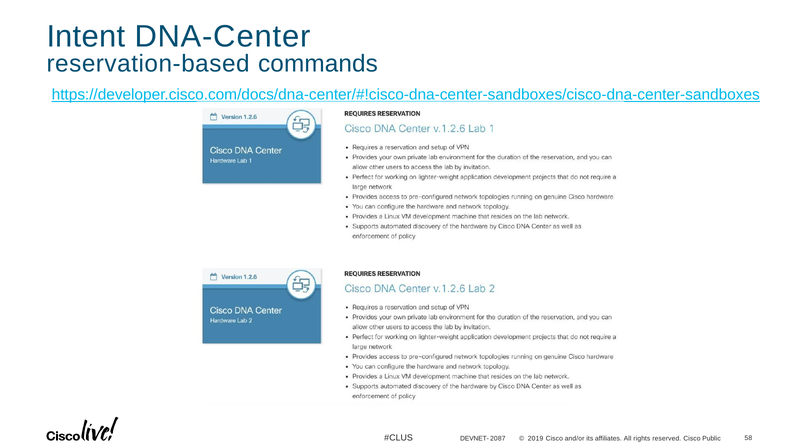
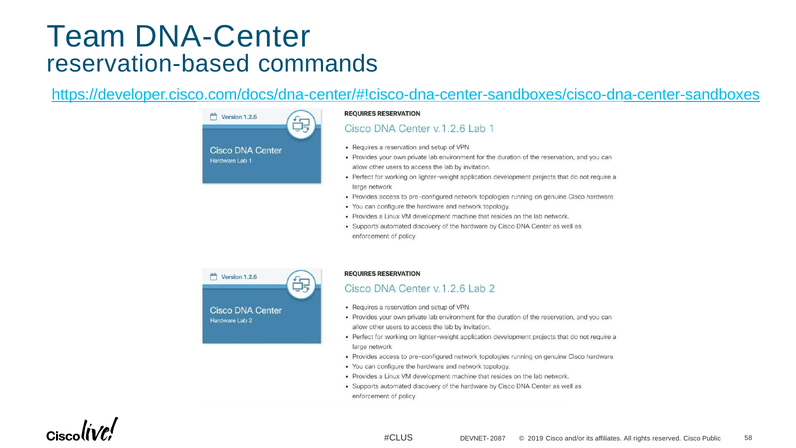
Intent: Intent -> Team
